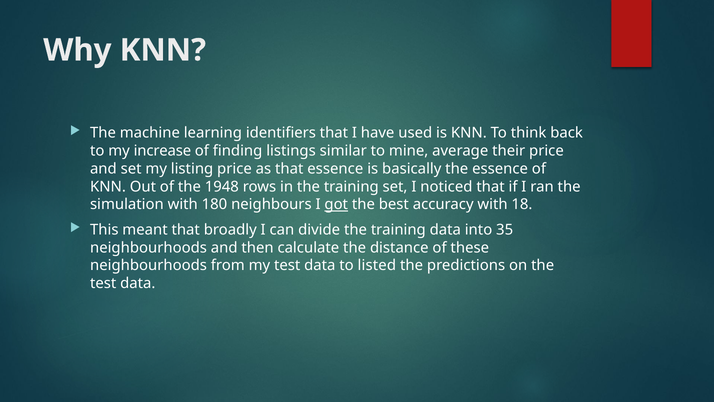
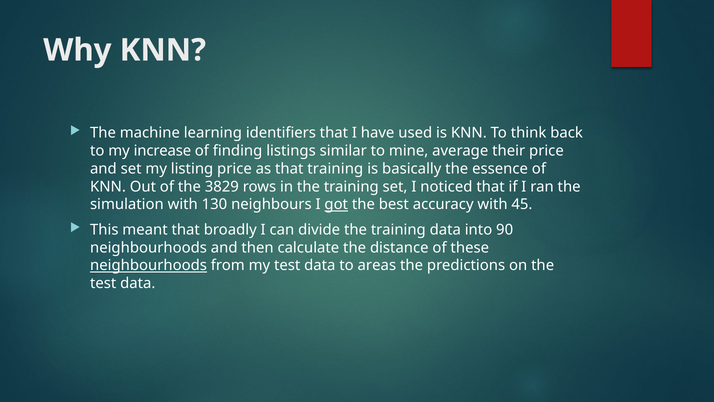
that essence: essence -> training
1948: 1948 -> 3829
180: 180 -> 130
18: 18 -> 45
35: 35 -> 90
neighbourhoods at (149, 265) underline: none -> present
listed: listed -> areas
